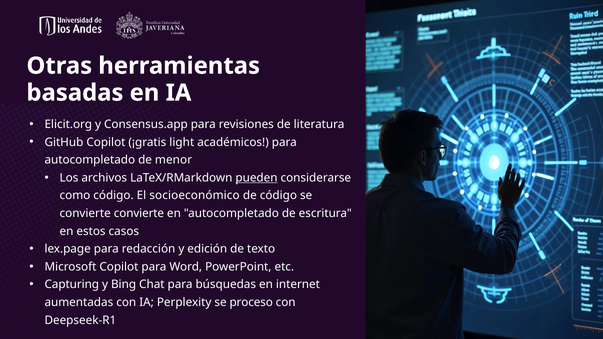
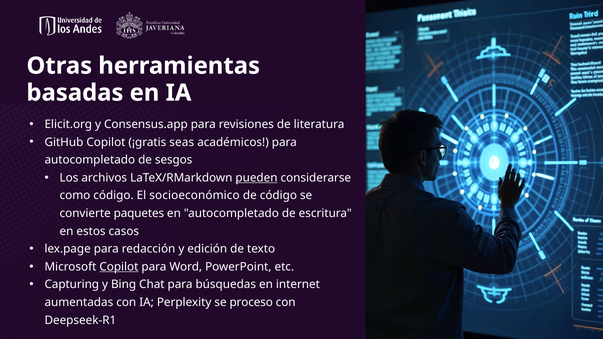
light: light -> seas
menor: menor -> sesgos
convierte convierte: convierte -> paquetes
Copilot at (119, 267) underline: none -> present
